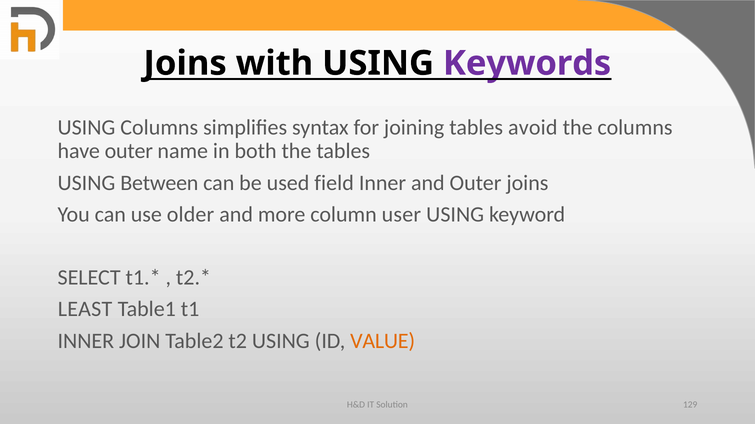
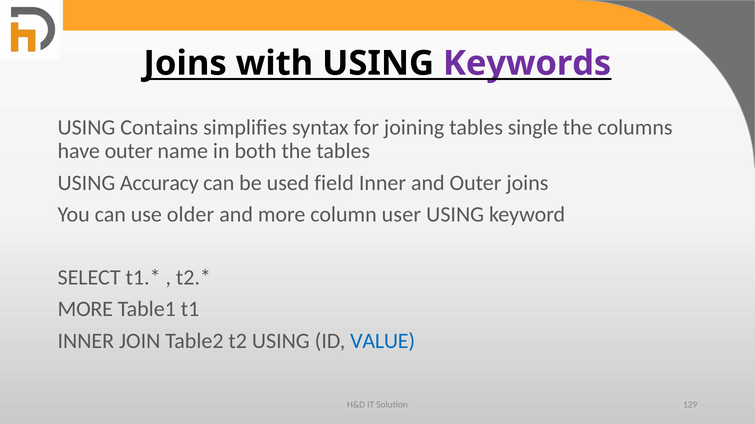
USING Columns: Columns -> Contains
avoid: avoid -> single
Between: Between -> Accuracy
LEAST at (85, 310): LEAST -> MORE
VALUE colour: orange -> blue
